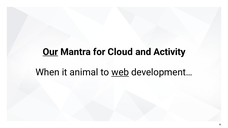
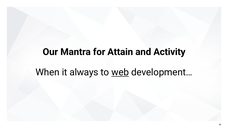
Our underline: present -> none
Cloud: Cloud -> Attain
animal: animal -> always
